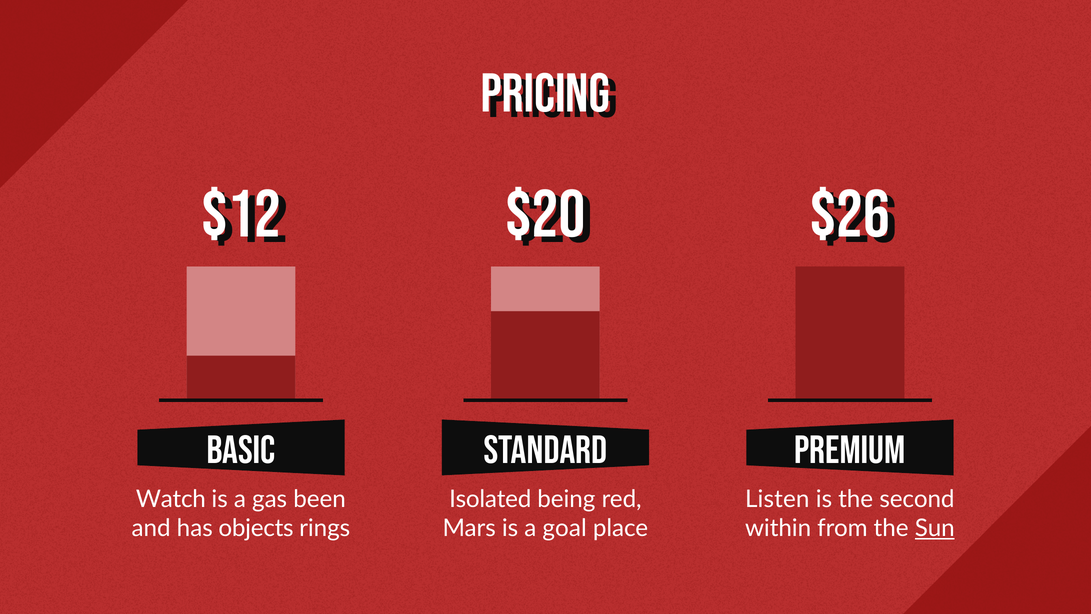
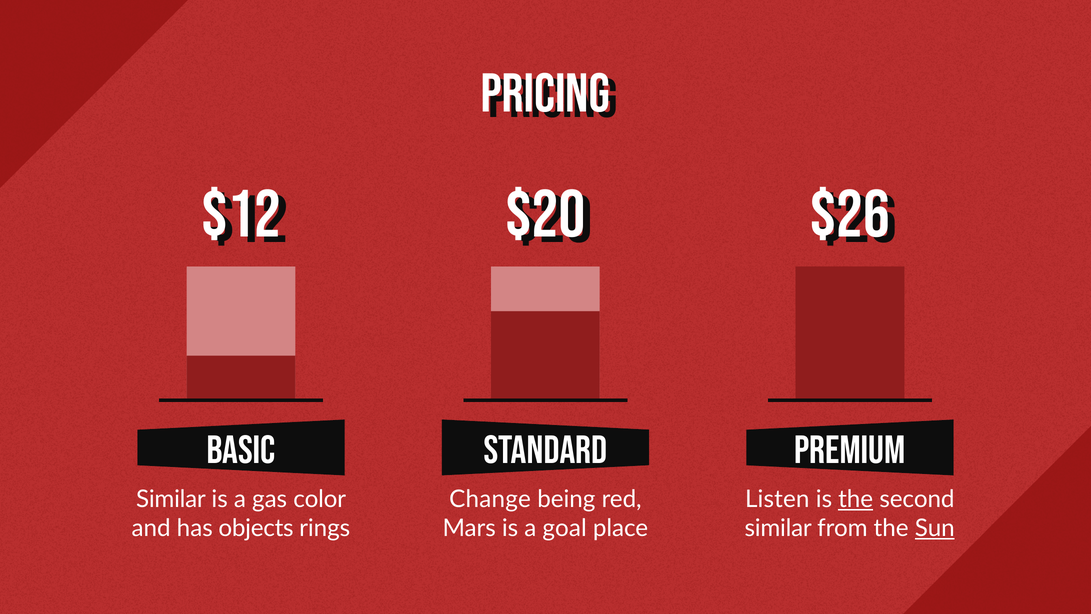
Watch at (171, 499): Watch -> Similar
been: been -> color
Isolated: Isolated -> Change
the at (856, 499) underline: none -> present
within at (778, 528): within -> similar
